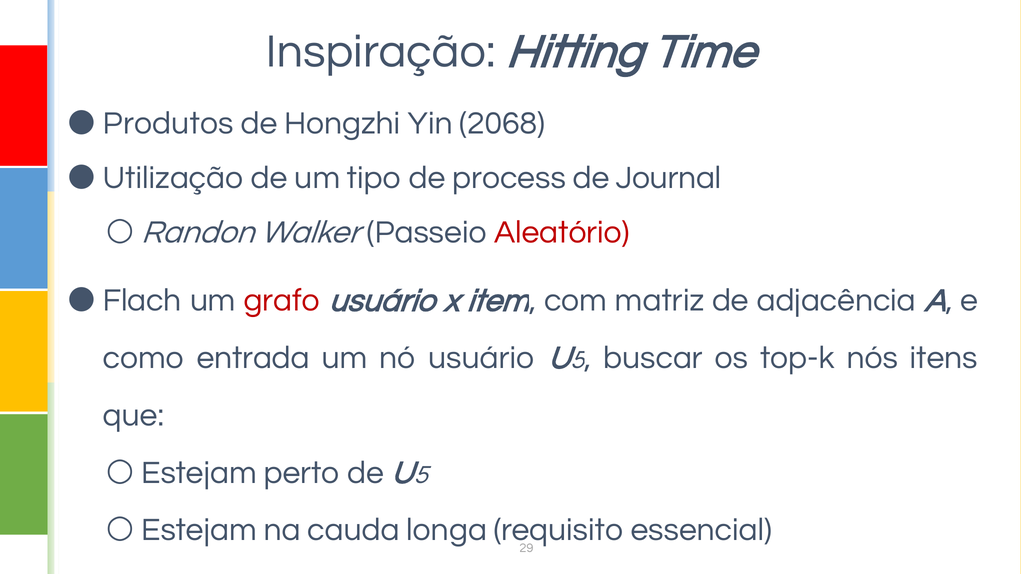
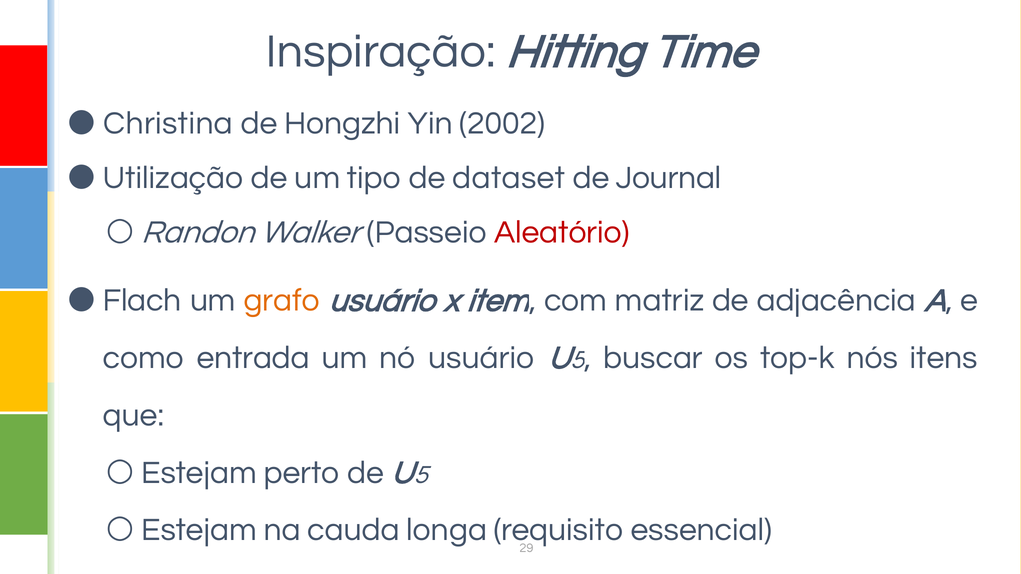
Produtos: Produtos -> Christina
2068: 2068 -> 2002
process: process -> dataset
grafo colour: red -> orange
